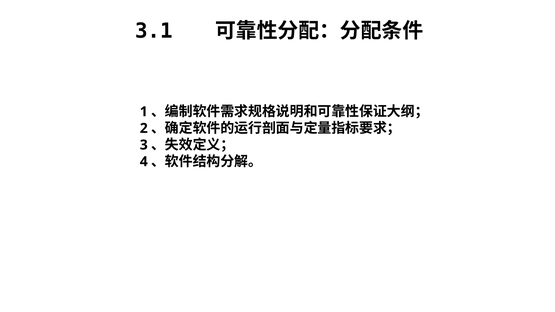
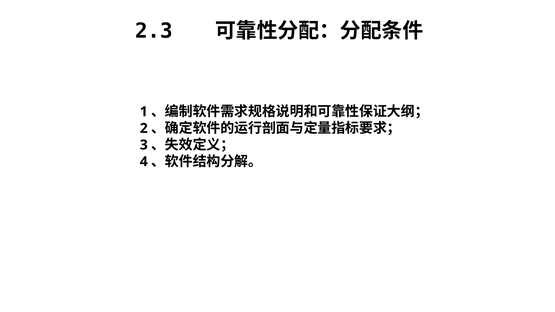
3.1: 3.1 -> 2.3
